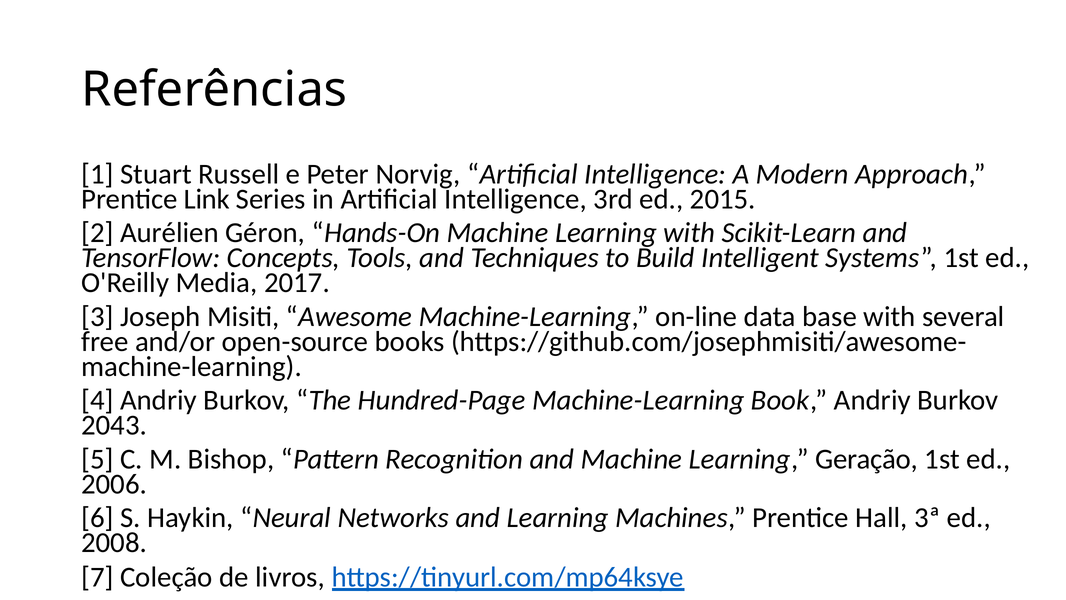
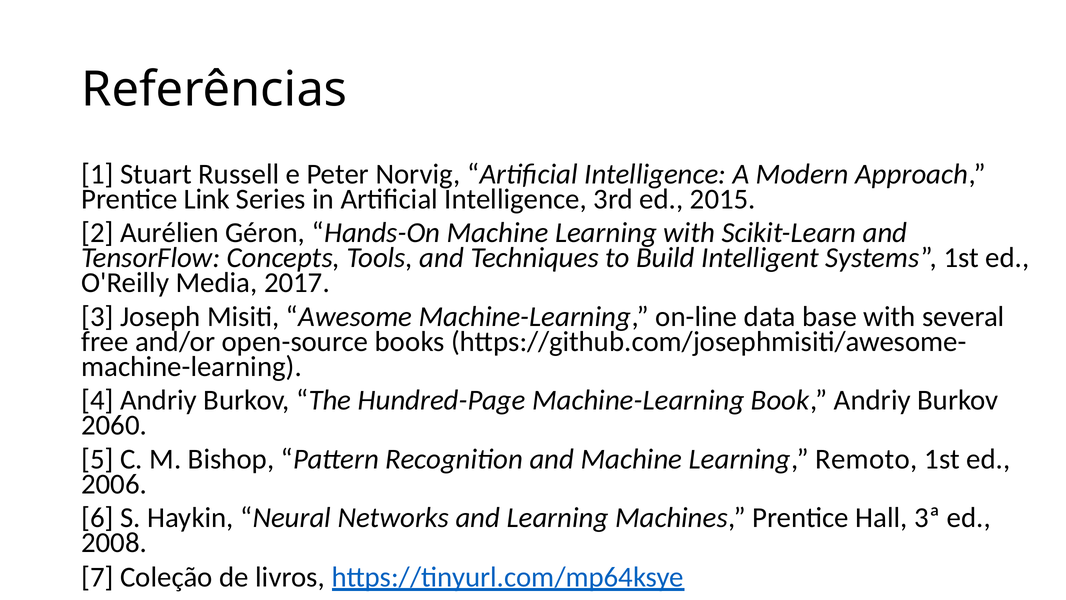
2043: 2043 -> 2060
Geração: Geração -> Remoto
